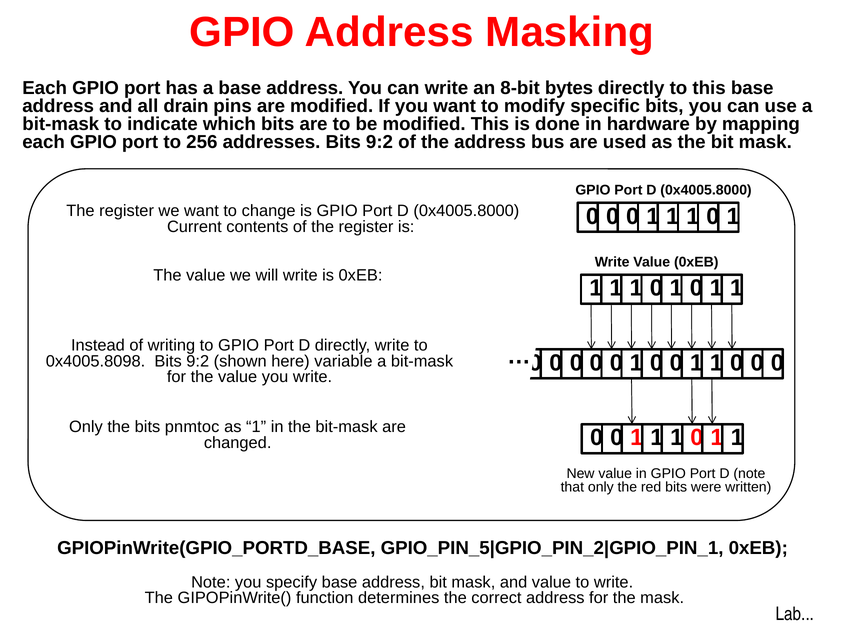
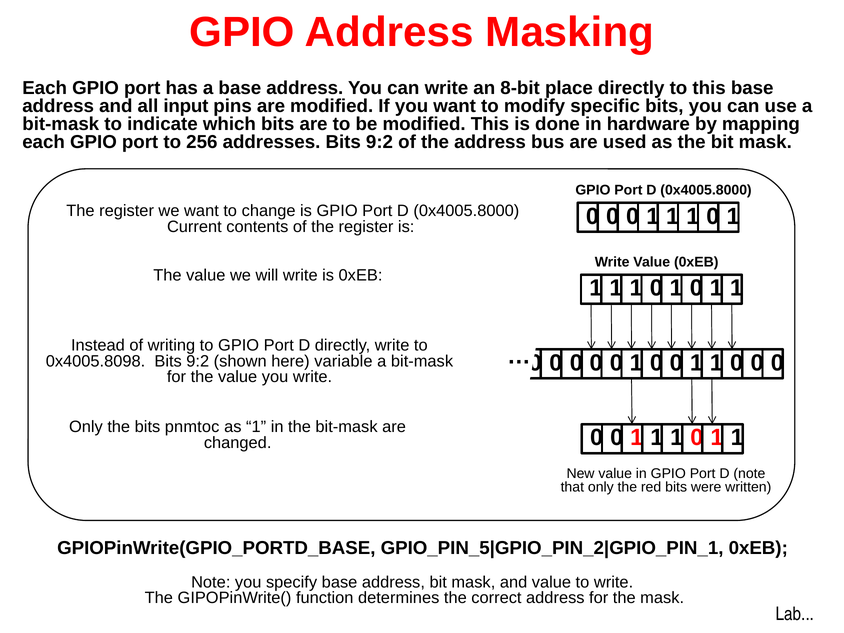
bytes: bytes -> place
drain: drain -> input
